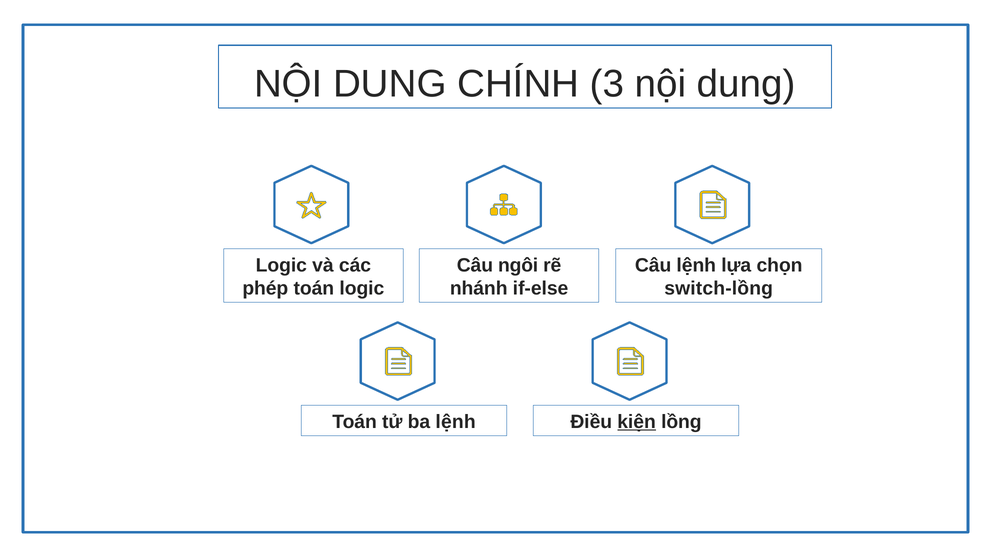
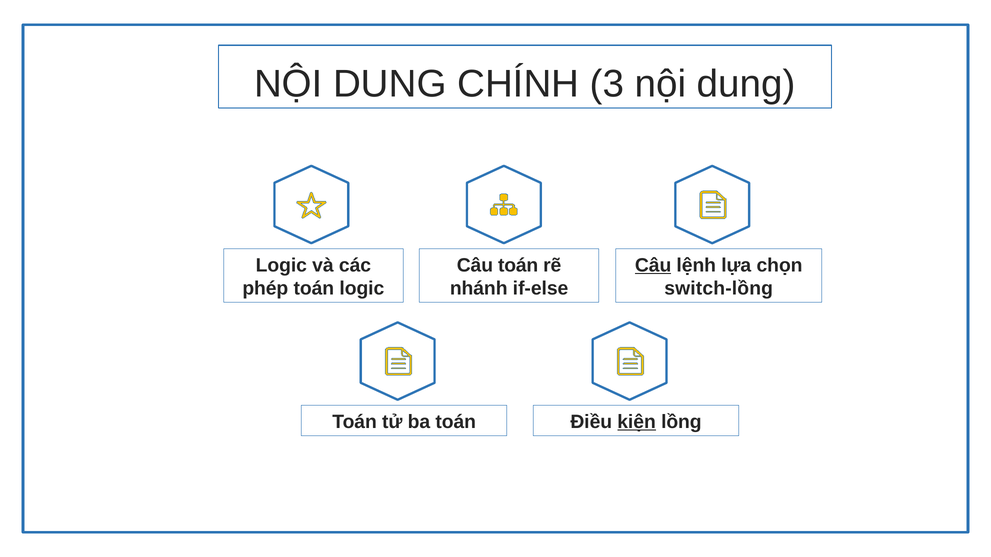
Câu ngôi: ngôi -> toán
Câu at (653, 265) underline: none -> present
ba lệnh: lệnh -> toán
